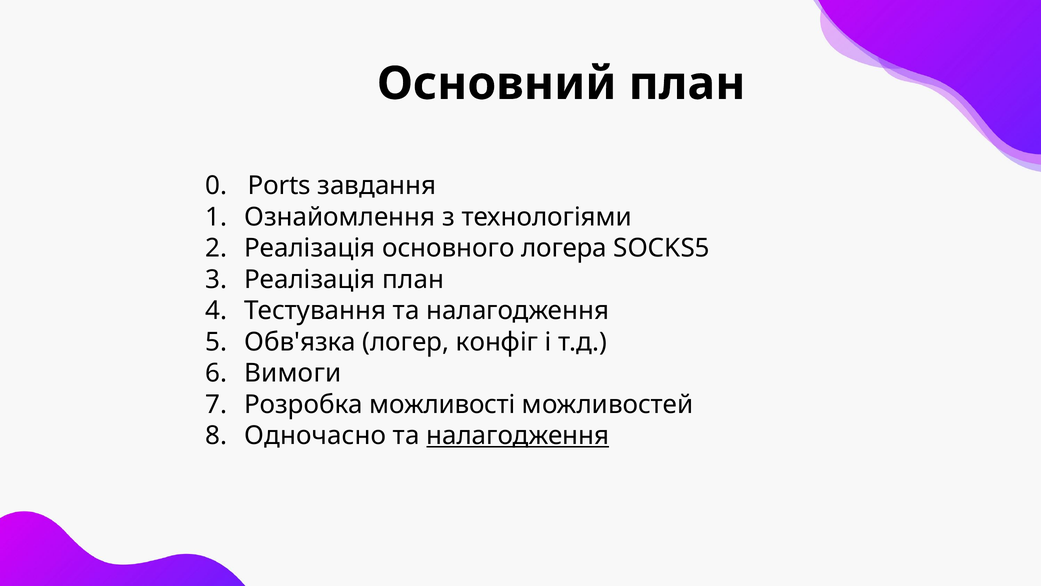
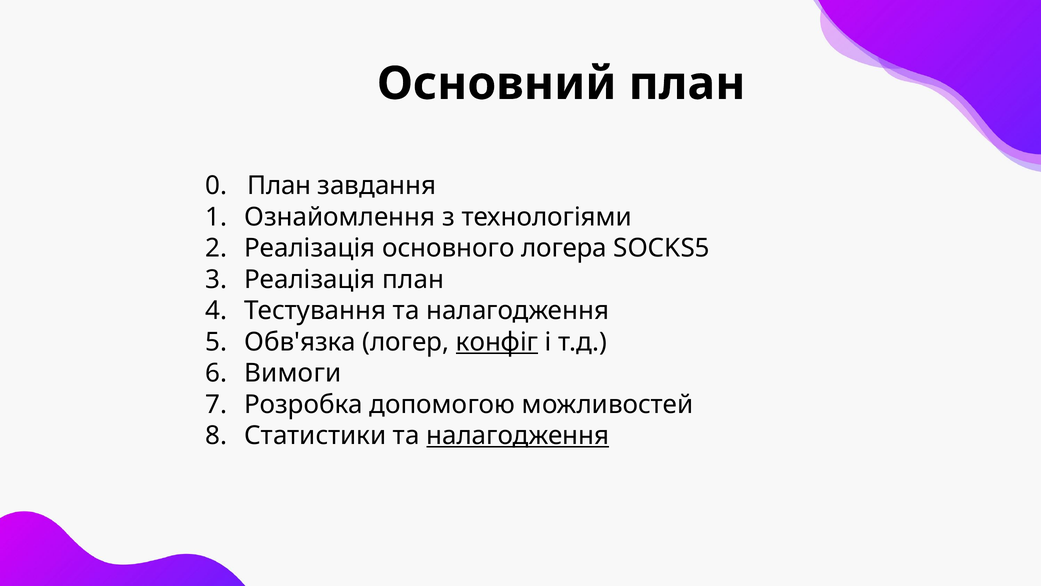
0 Ports: Ports -> План
конфіг underline: none -> present
можливості: можливості -> допомогою
Одночасно: Одночасно -> Статистики
